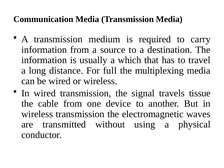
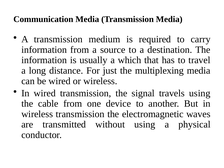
full: full -> just
travels tissue: tissue -> using
